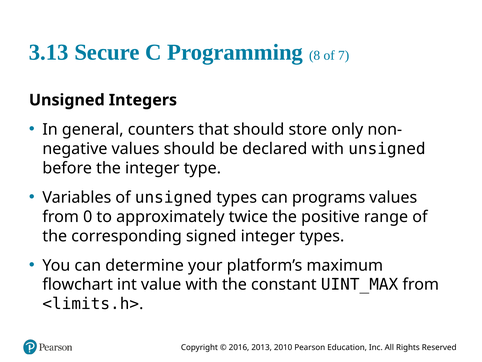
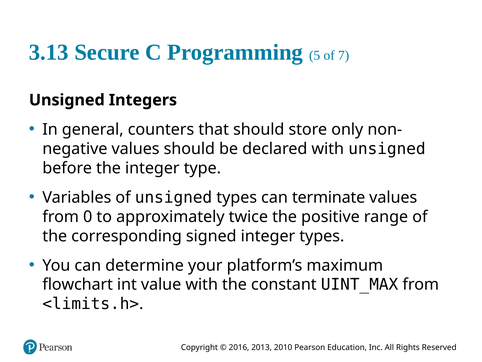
8: 8 -> 5
programs: programs -> terminate
